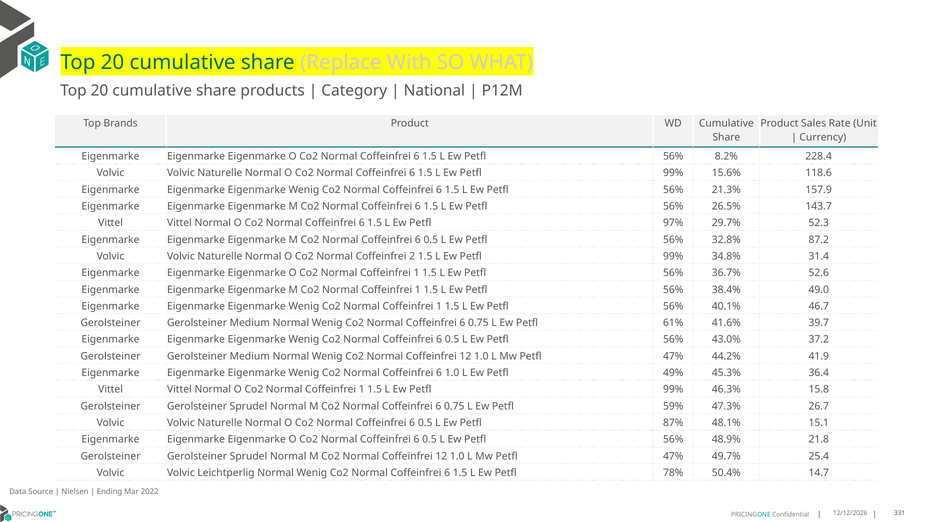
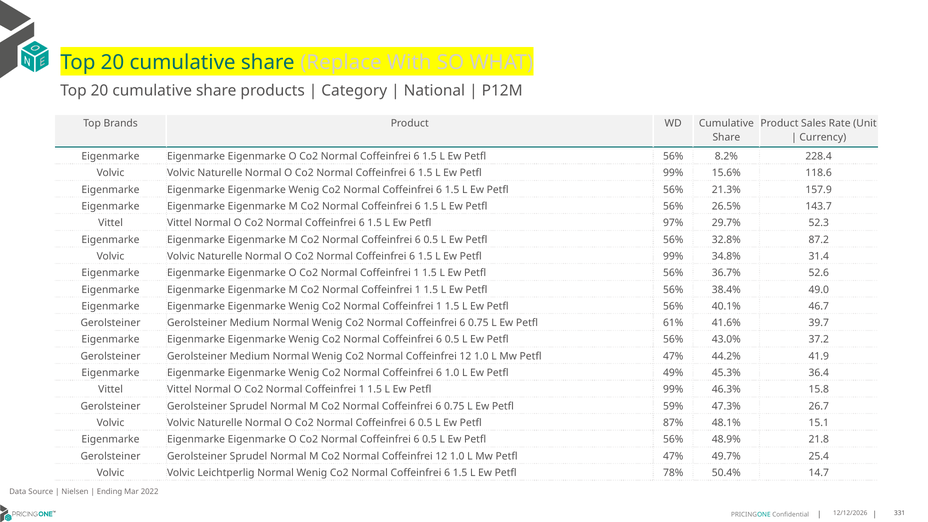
2 at (412, 256): 2 -> 6
